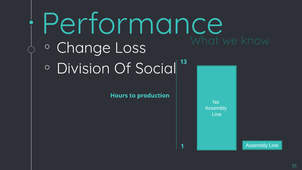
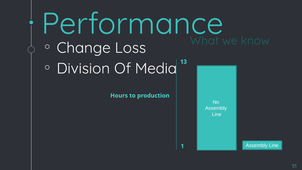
Social: Social -> Media
